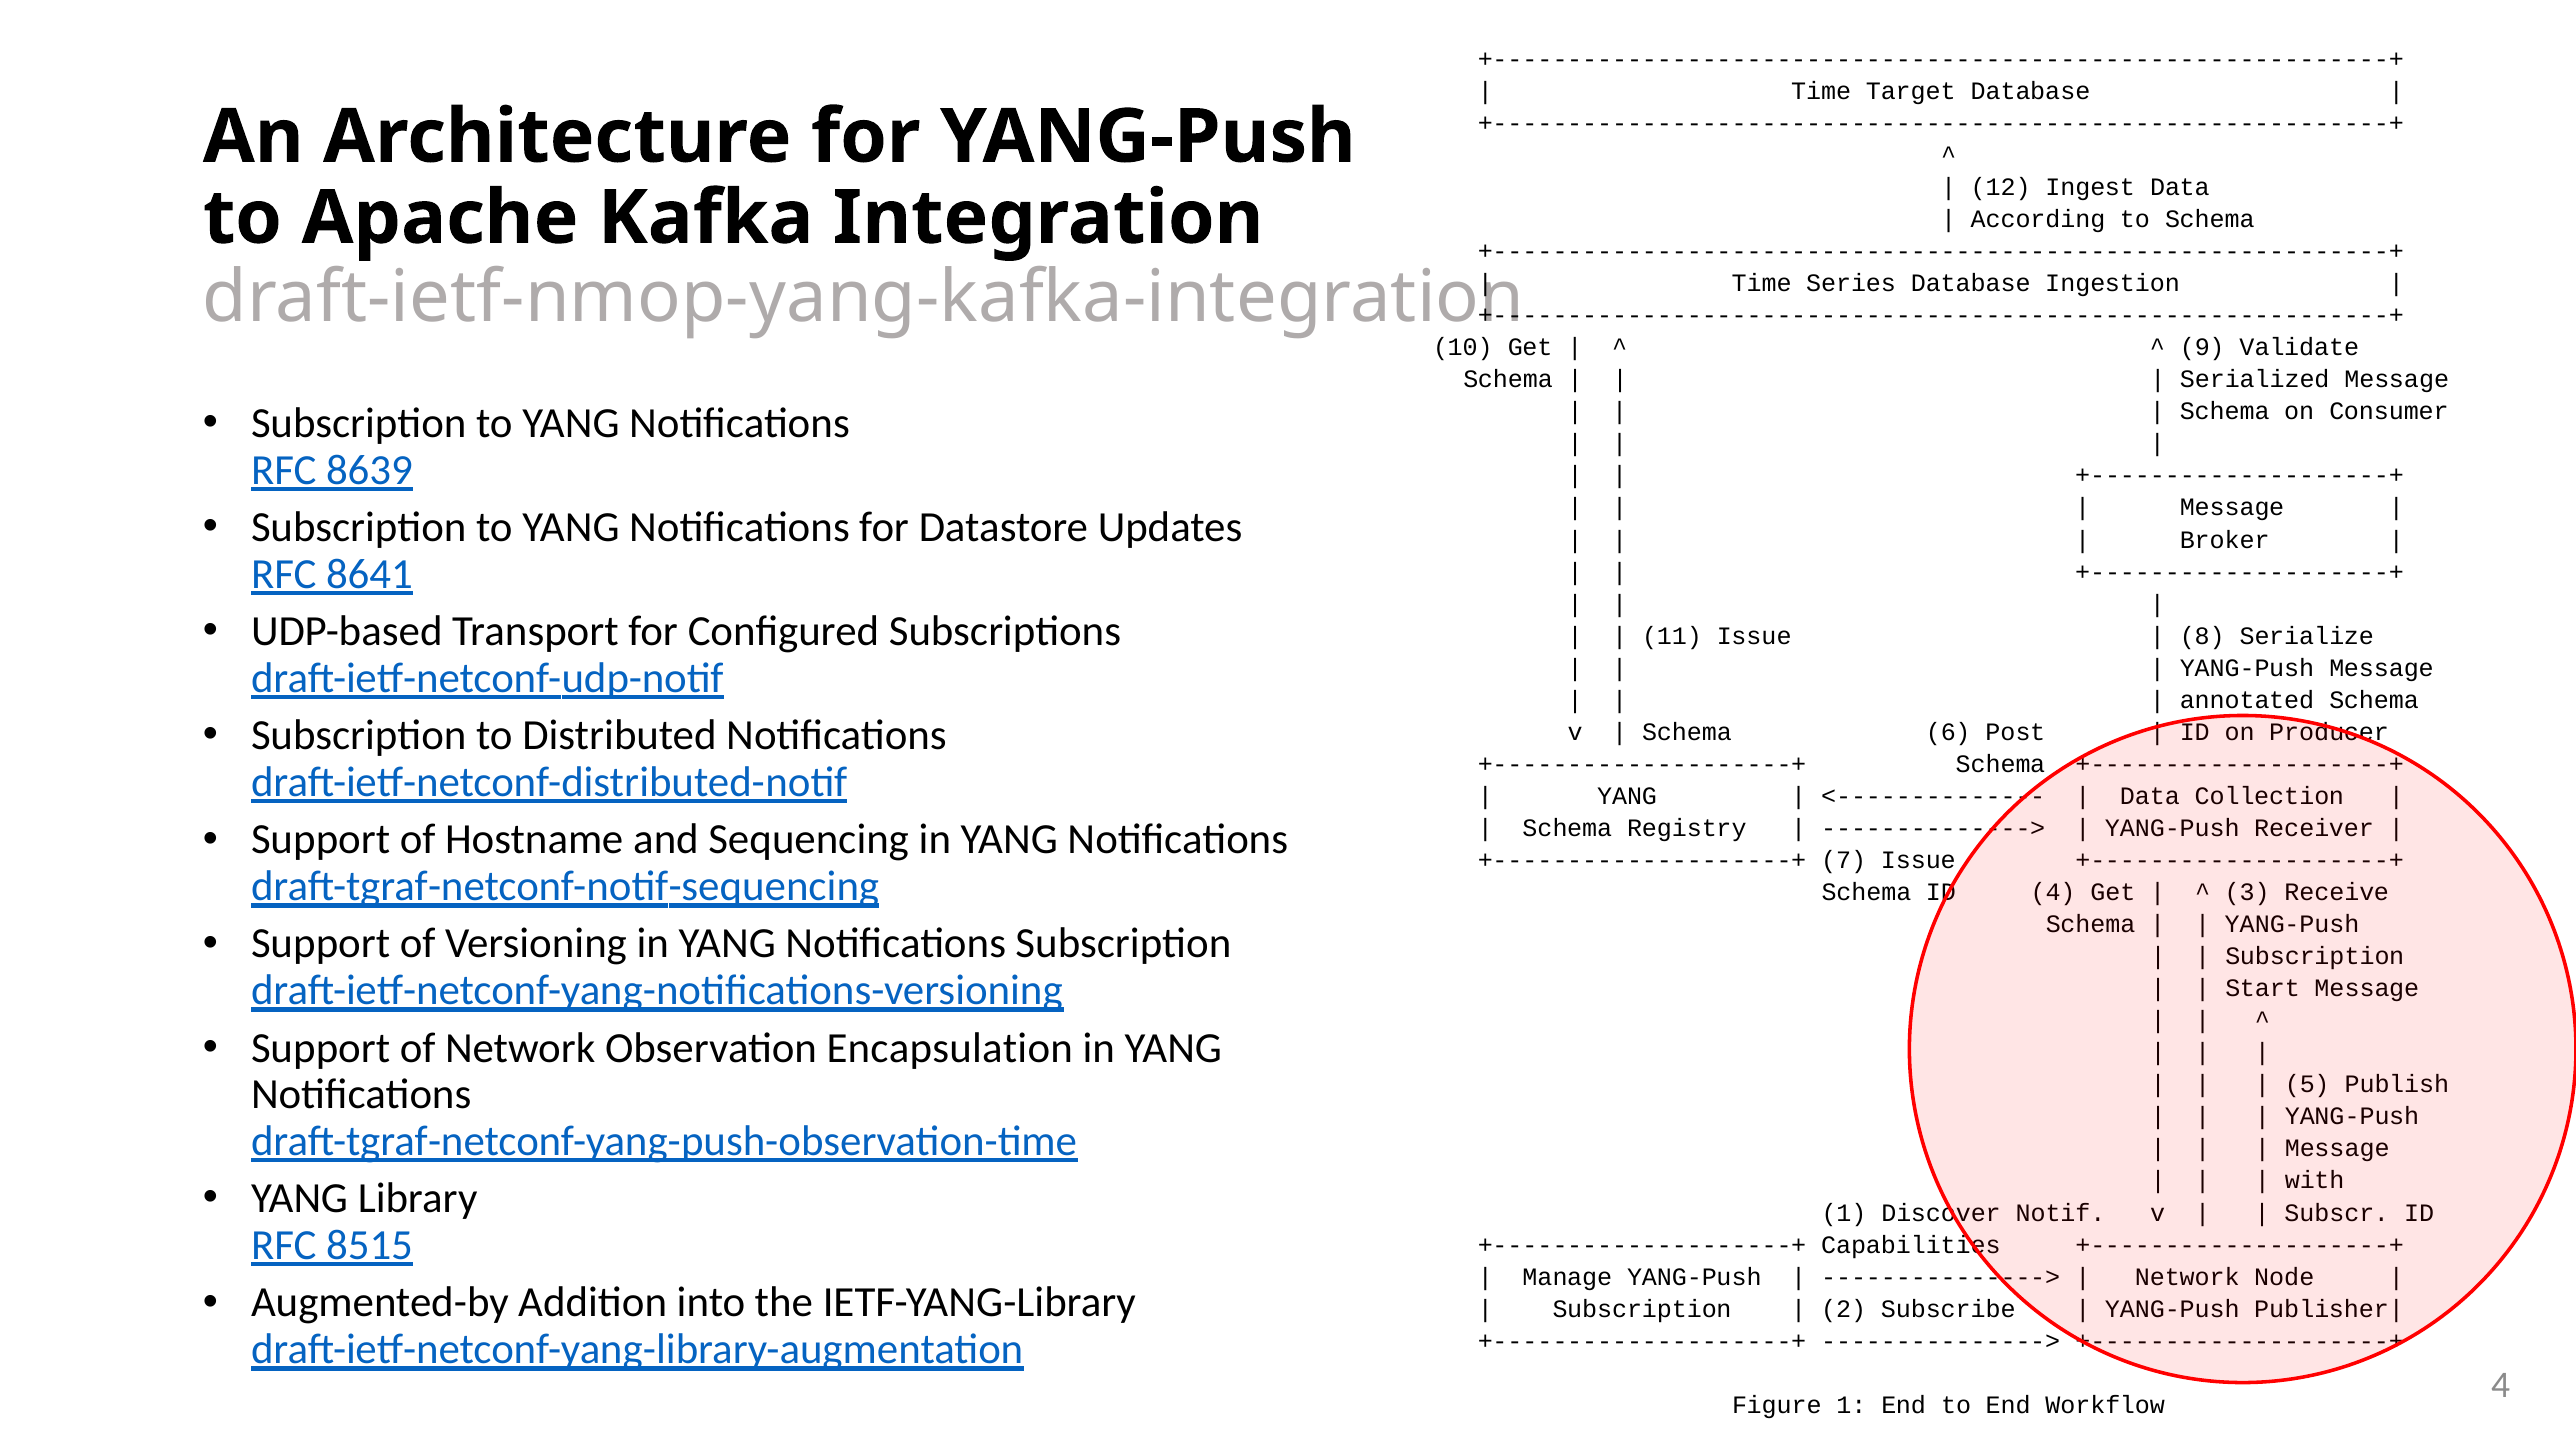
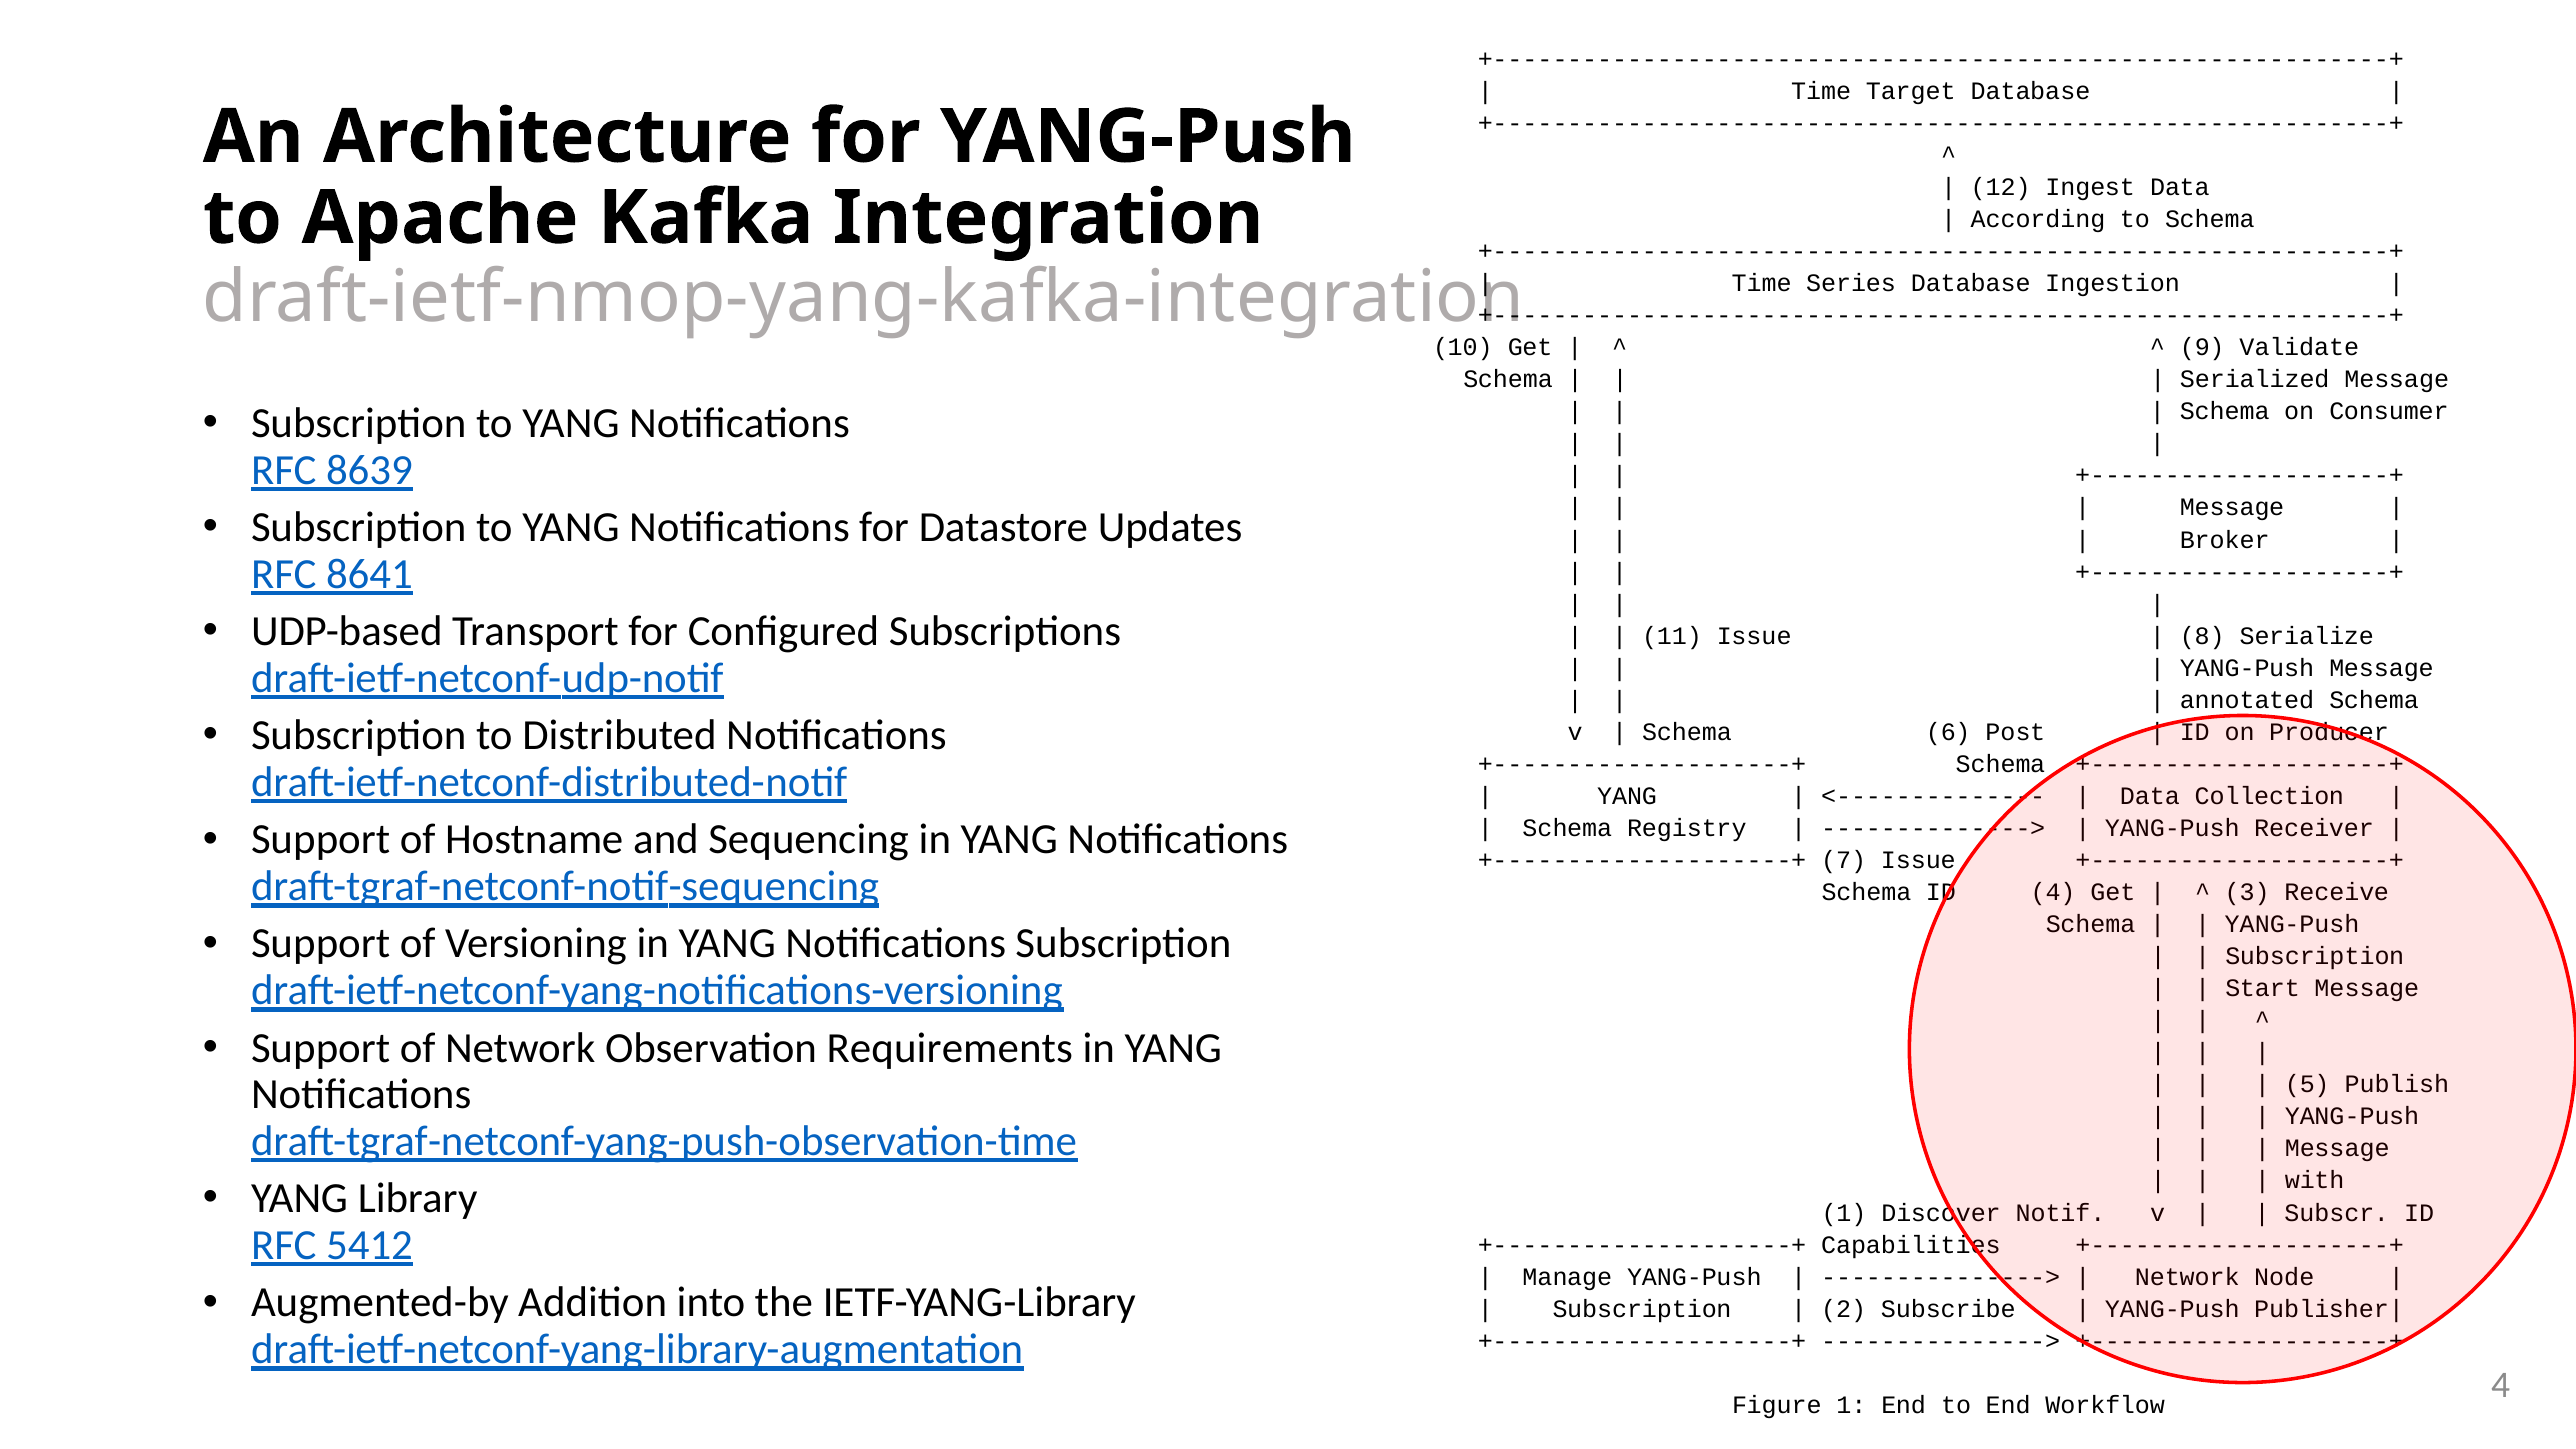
Encapsulation: Encapsulation -> Requirements
8515: 8515 -> 5412
